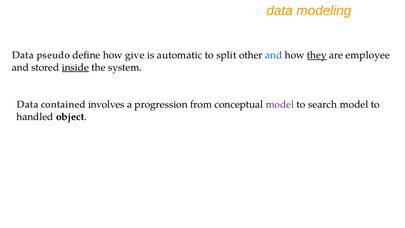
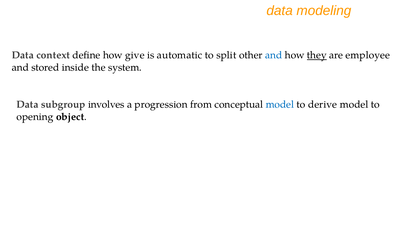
pseudo: pseudo -> context
inside underline: present -> none
contained: contained -> subgroup
model at (280, 104) colour: purple -> blue
search: search -> derive
handled: handled -> opening
